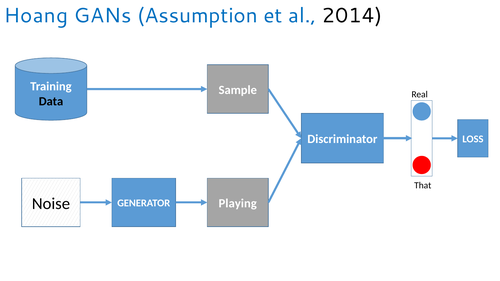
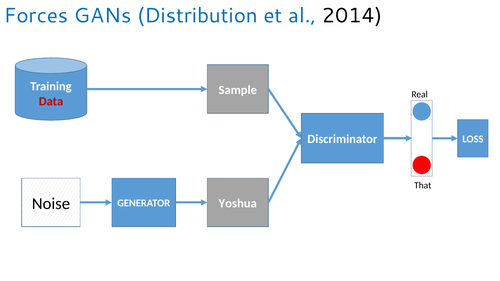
Hoang: Hoang -> Forces
Assumption: Assumption -> Distribution
Data colour: black -> red
Playing: Playing -> Yoshua
